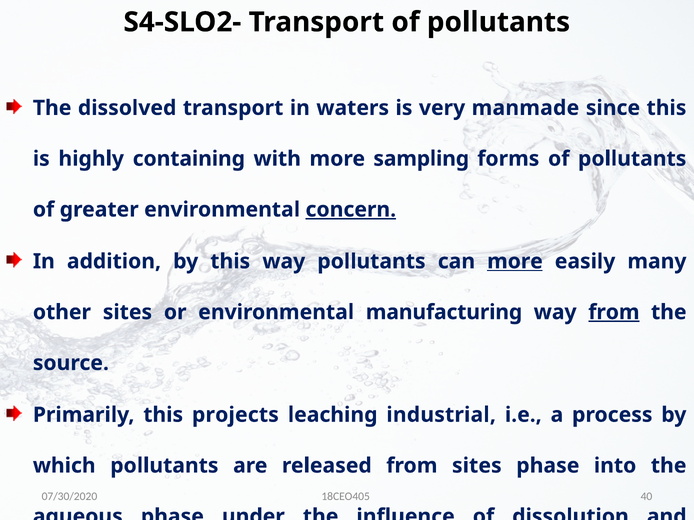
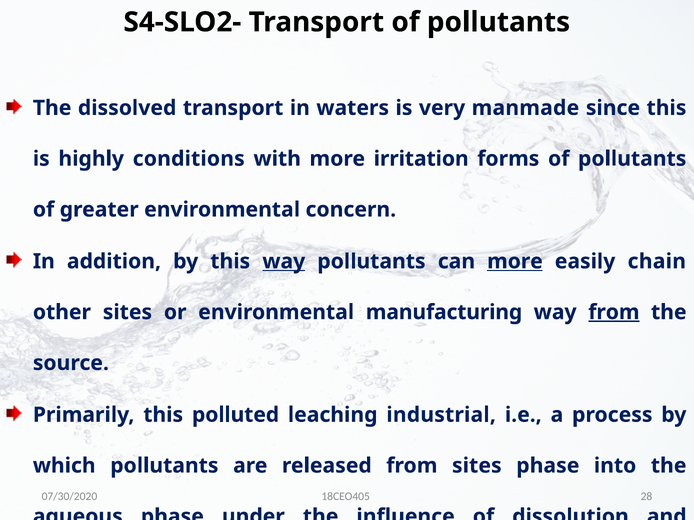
containing: containing -> conditions
sampling: sampling -> irritation
concern underline: present -> none
way at (284, 262) underline: none -> present
many: many -> chain
projects: projects -> polluted
40: 40 -> 28
